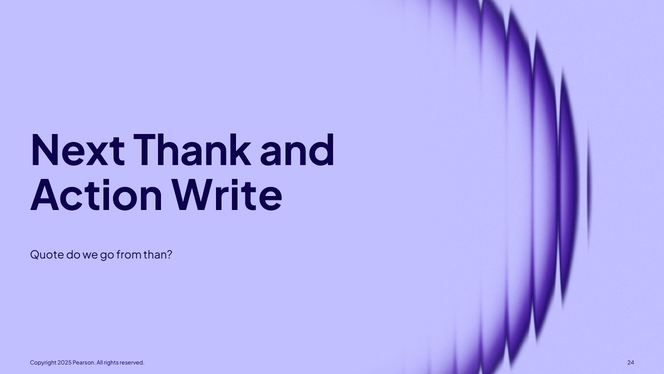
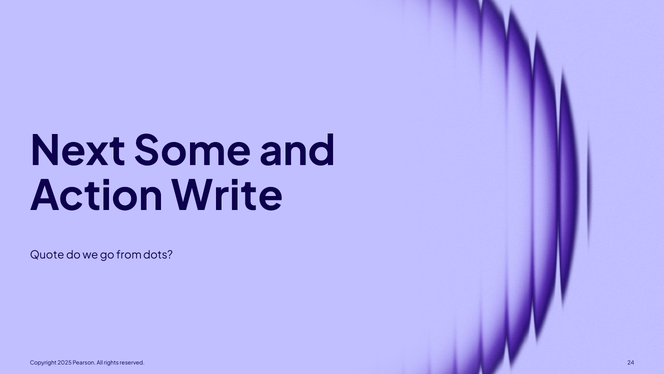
Thank: Thank -> Some
than: than -> dots
